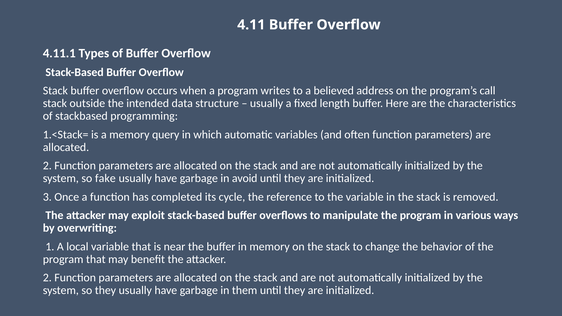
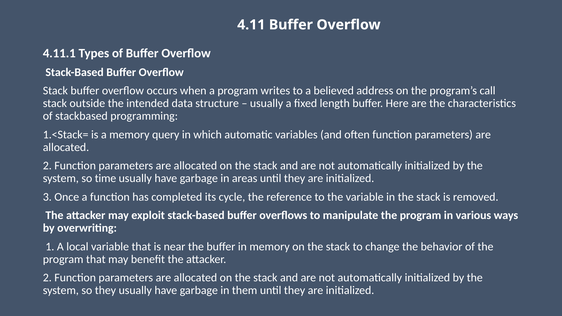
fake: fake -> time
avoid: avoid -> areas
